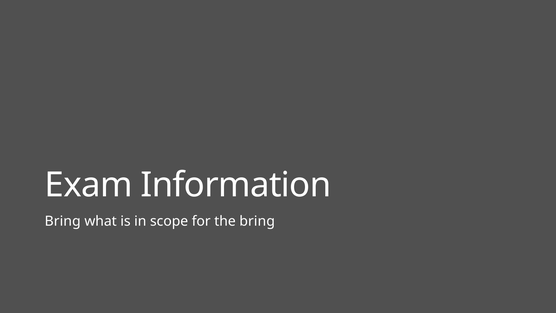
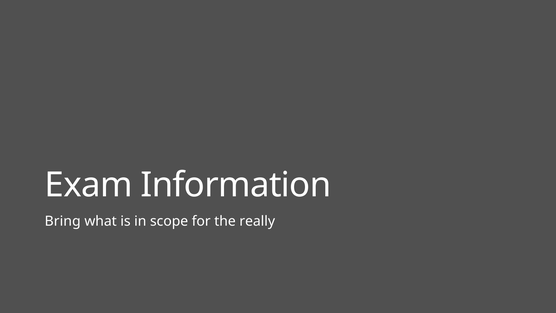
the bring: bring -> really
